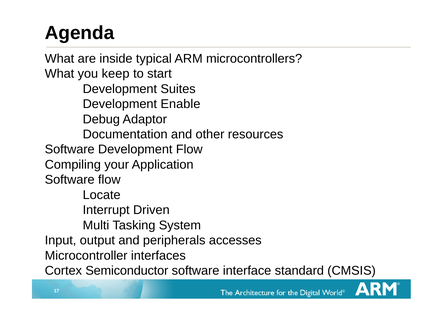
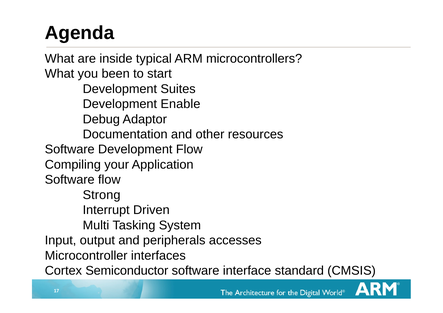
keep: keep -> been
Locate: Locate -> Strong
